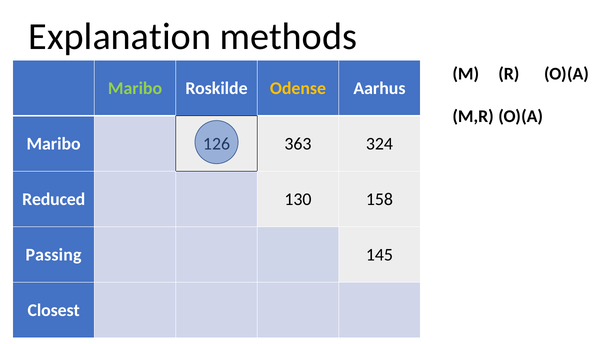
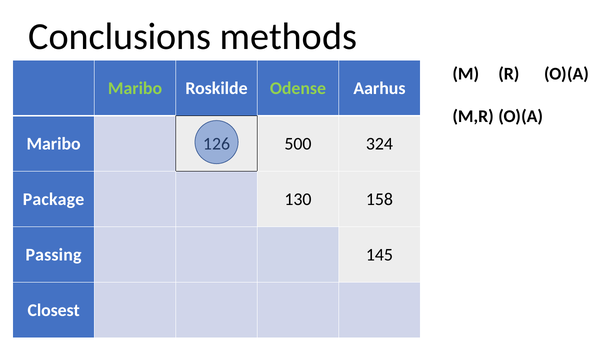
Explanation: Explanation -> Conclusions
Odense colour: yellow -> light green
363: 363 -> 500
Reduced: Reduced -> Package
